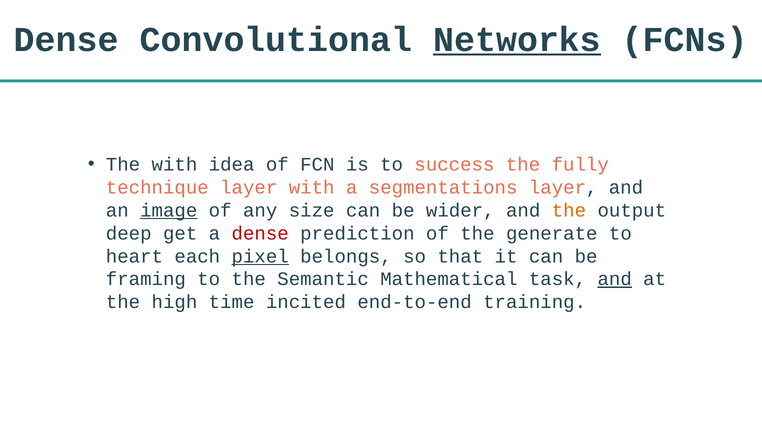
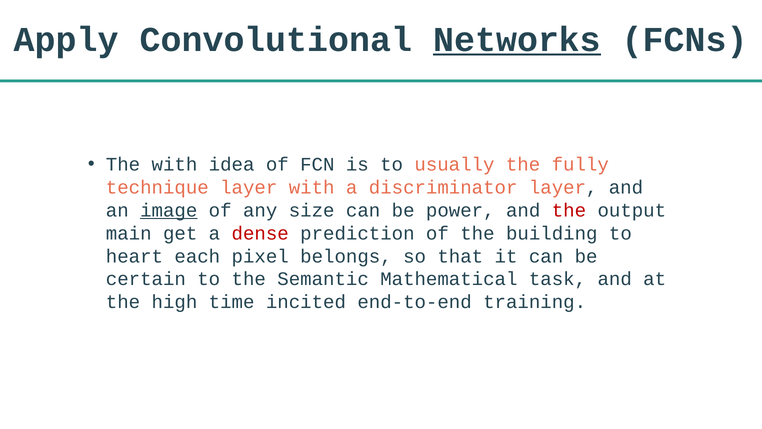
Dense at (66, 40): Dense -> Apply
success: success -> usually
segmentations: segmentations -> discriminator
wider: wider -> power
the at (569, 210) colour: orange -> red
deep: deep -> main
generate: generate -> building
pixel underline: present -> none
framing: framing -> certain
and at (615, 279) underline: present -> none
